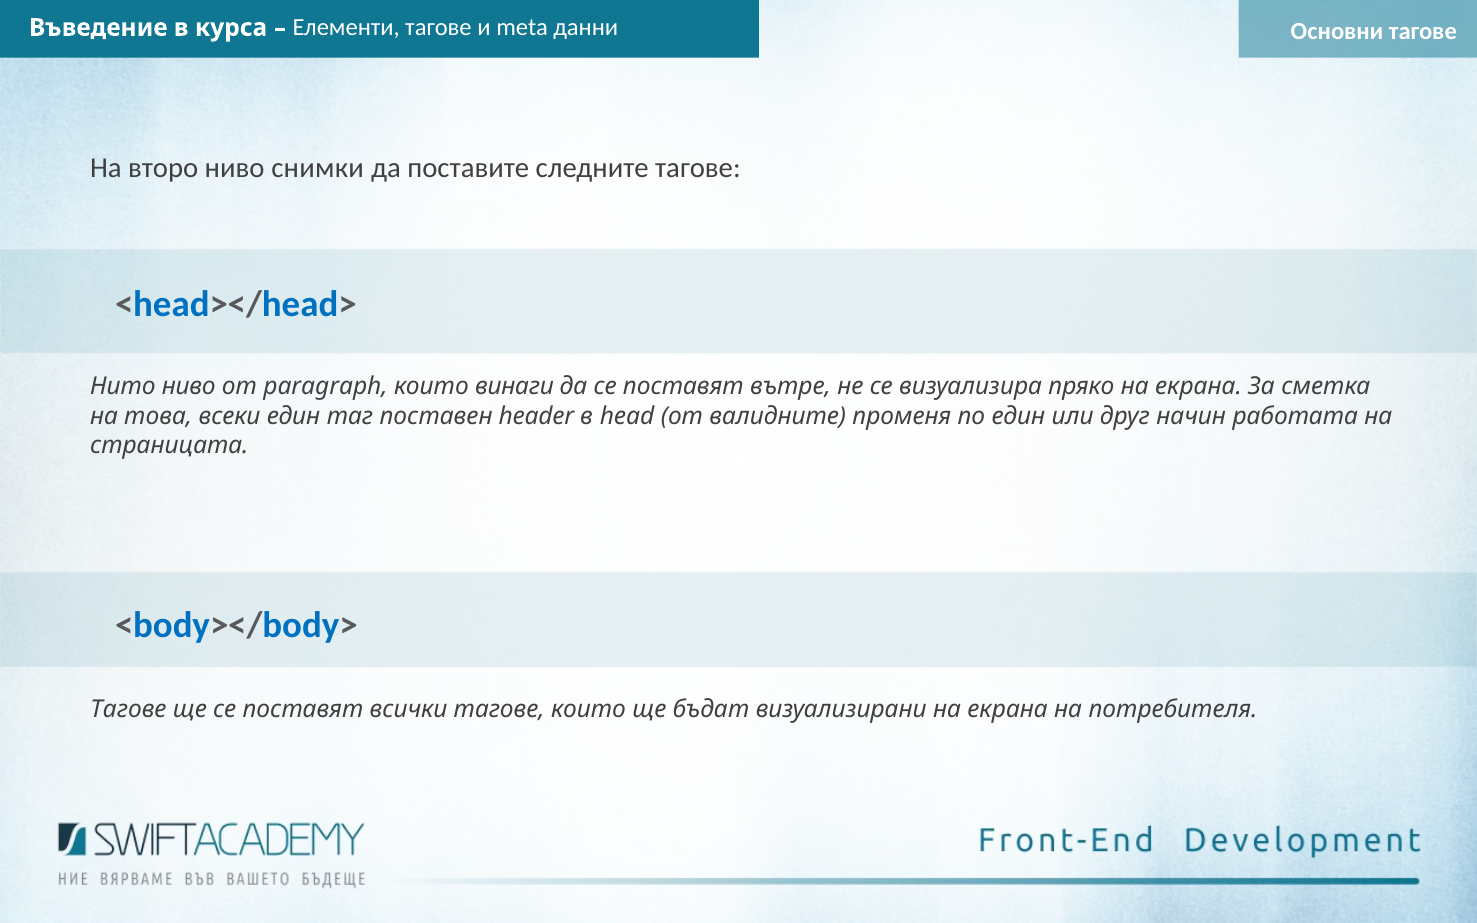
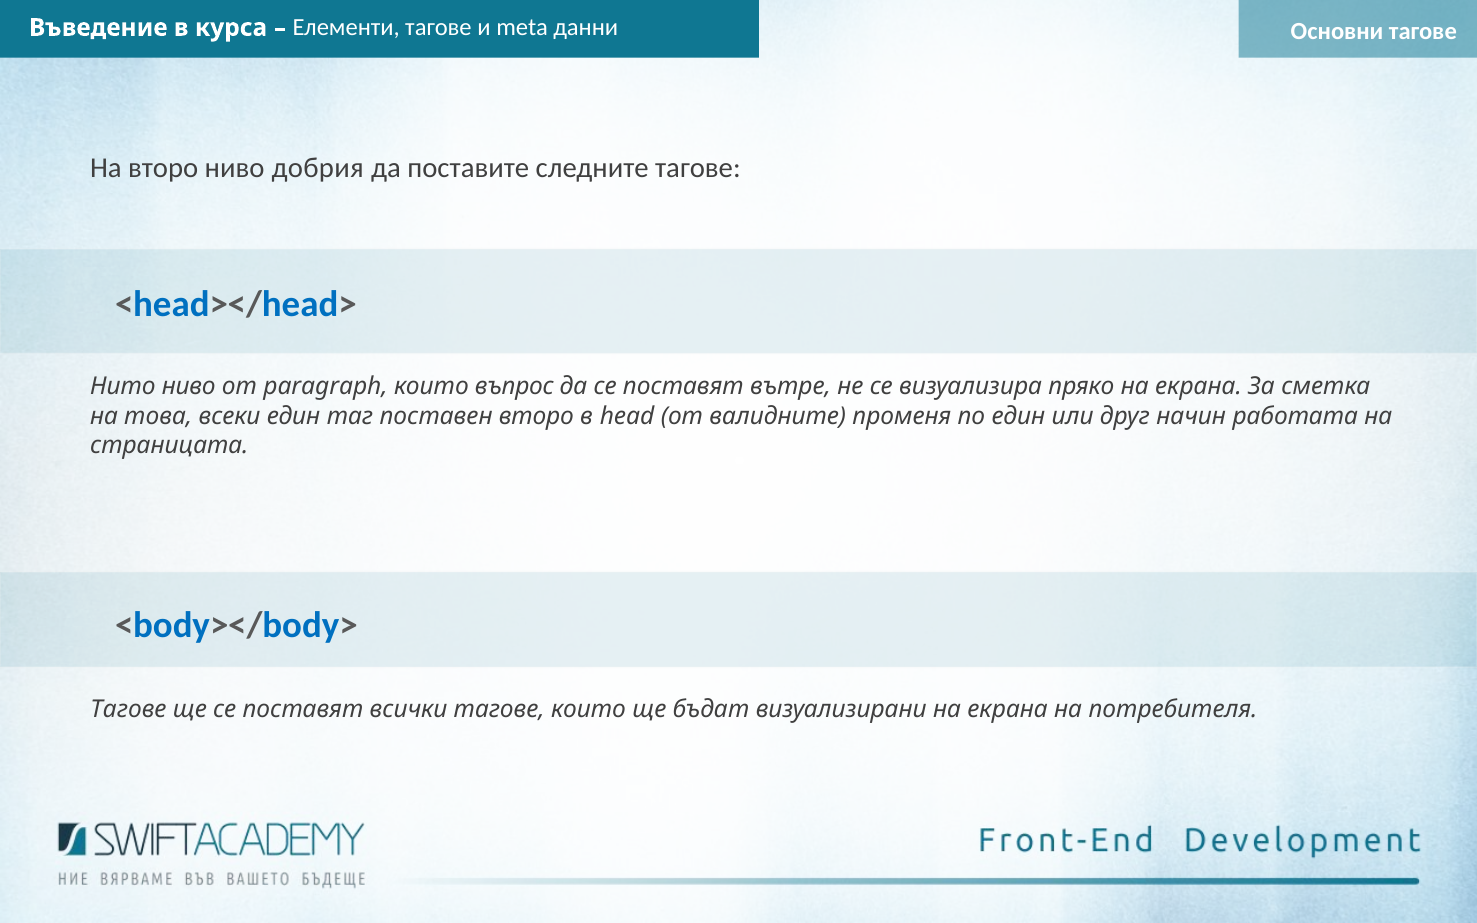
снимки: снимки -> добрия
винаги: винаги -> въпрос
поставен header: header -> второ
